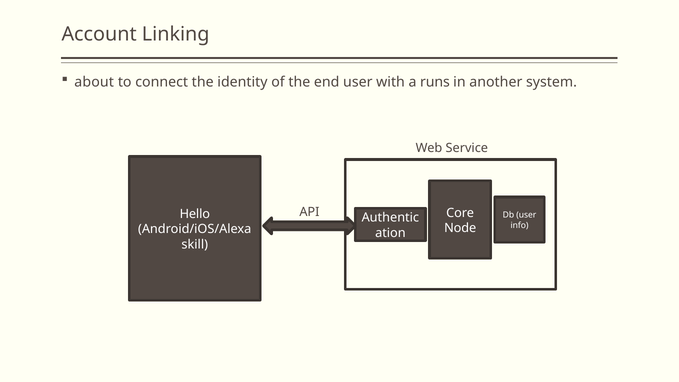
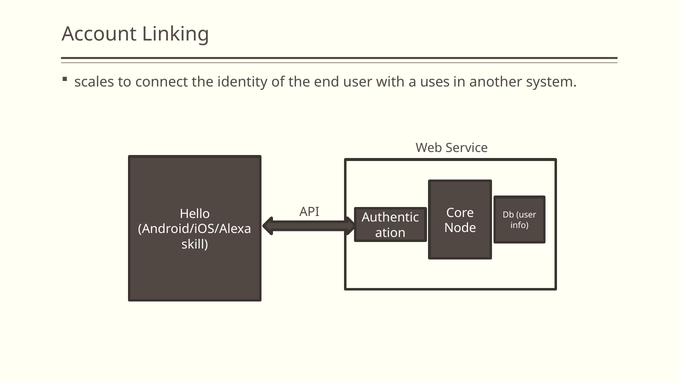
about: about -> scales
runs: runs -> uses
